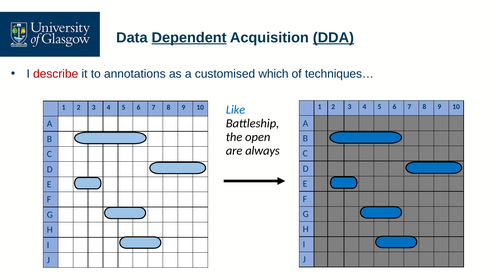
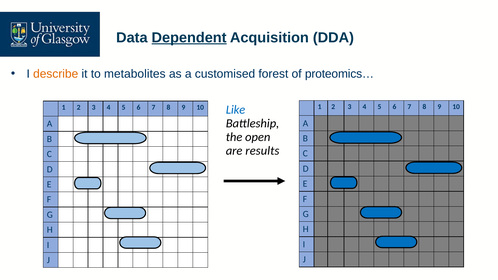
DDA underline: present -> none
describe colour: red -> orange
annotations: annotations -> metabolites
which: which -> forest
techniques…: techniques… -> proteomics…
always: always -> results
